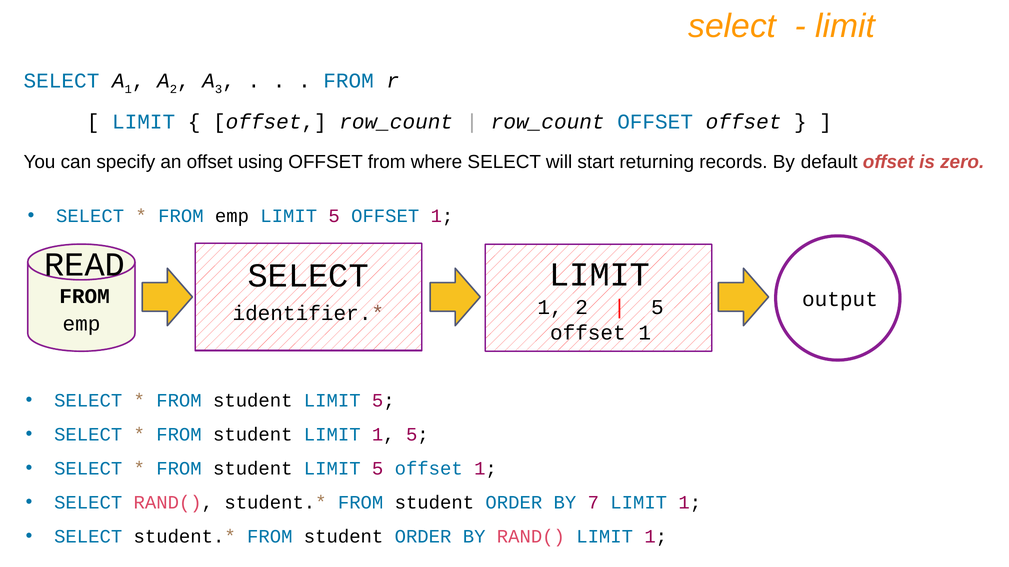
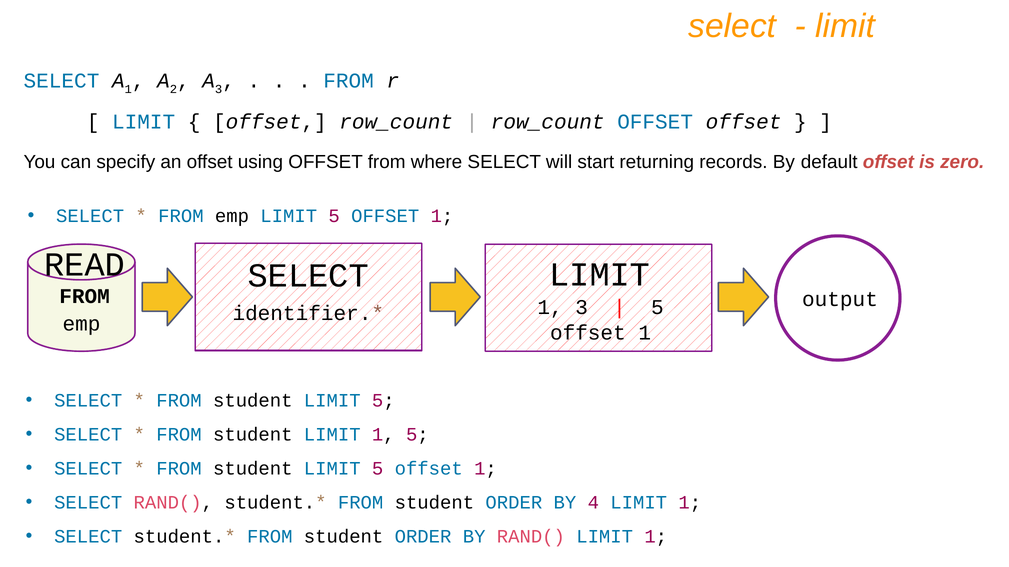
1 2: 2 -> 3
7: 7 -> 4
